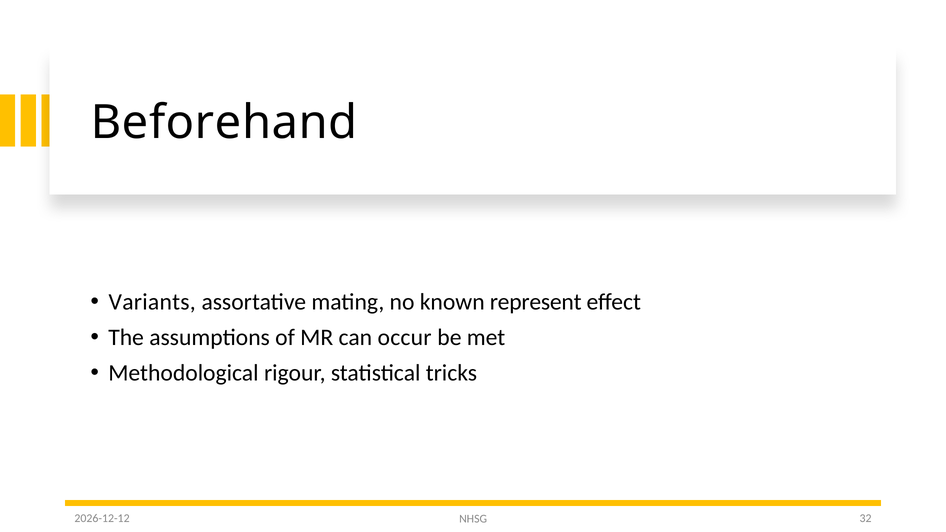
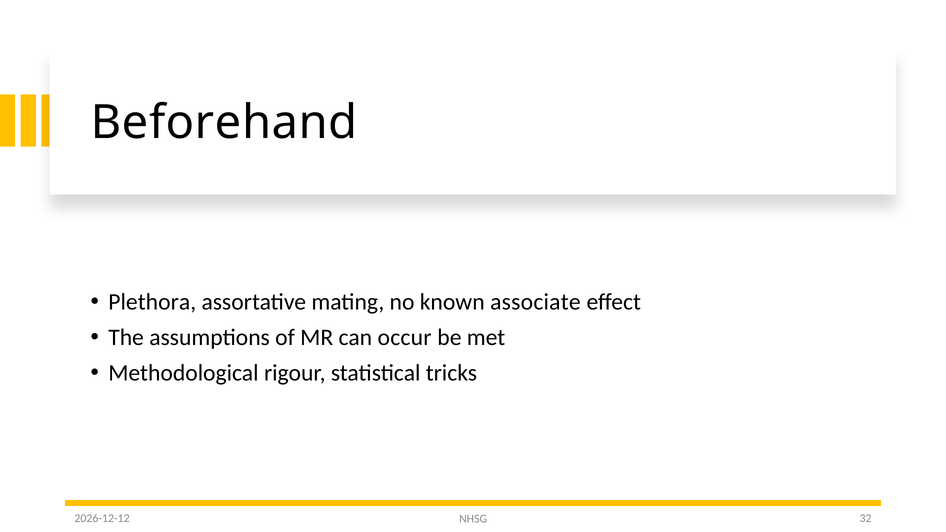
Variants: Variants -> Plethora
represent: represent -> associate
